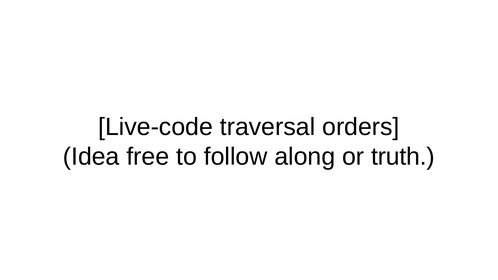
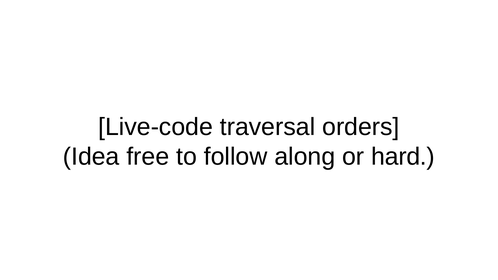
truth: truth -> hard
